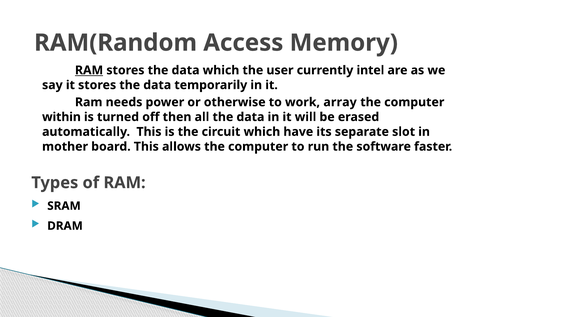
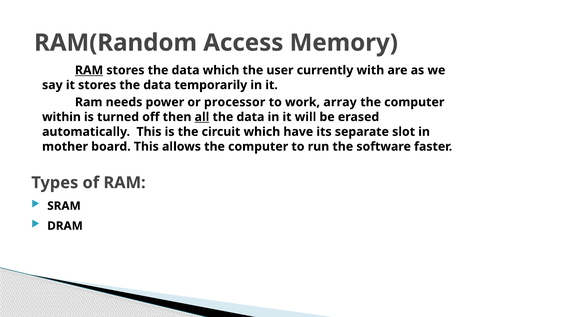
intel: intel -> with
otherwise: otherwise -> processor
all underline: none -> present
